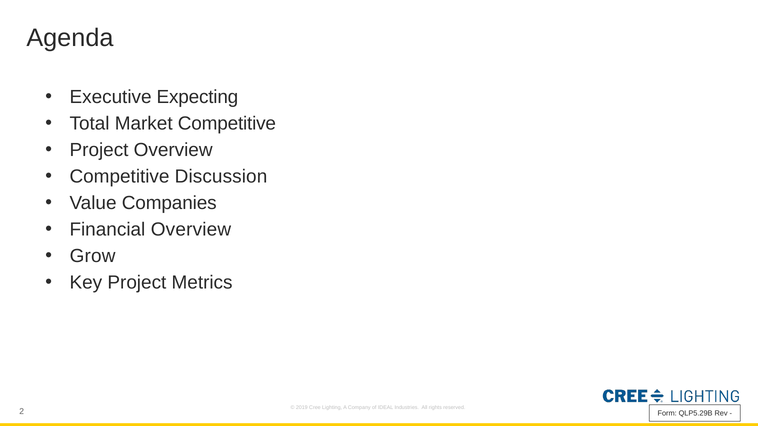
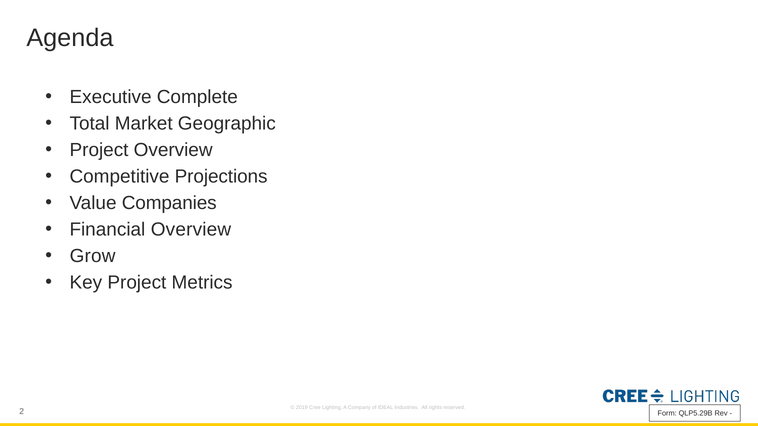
Expecting: Expecting -> Complete
Market Competitive: Competitive -> Geographic
Discussion: Discussion -> Projections
